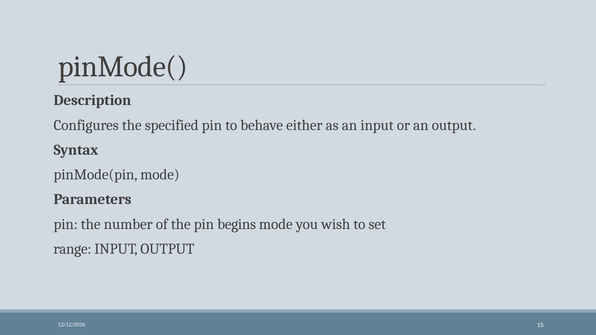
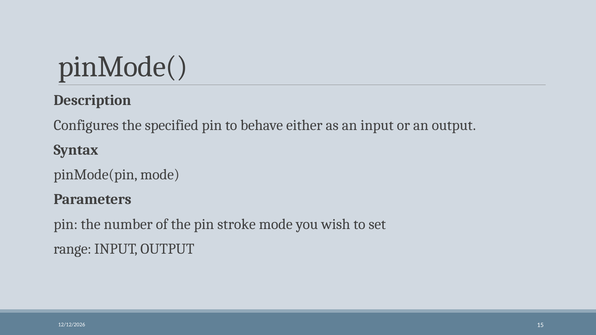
begins: begins -> stroke
